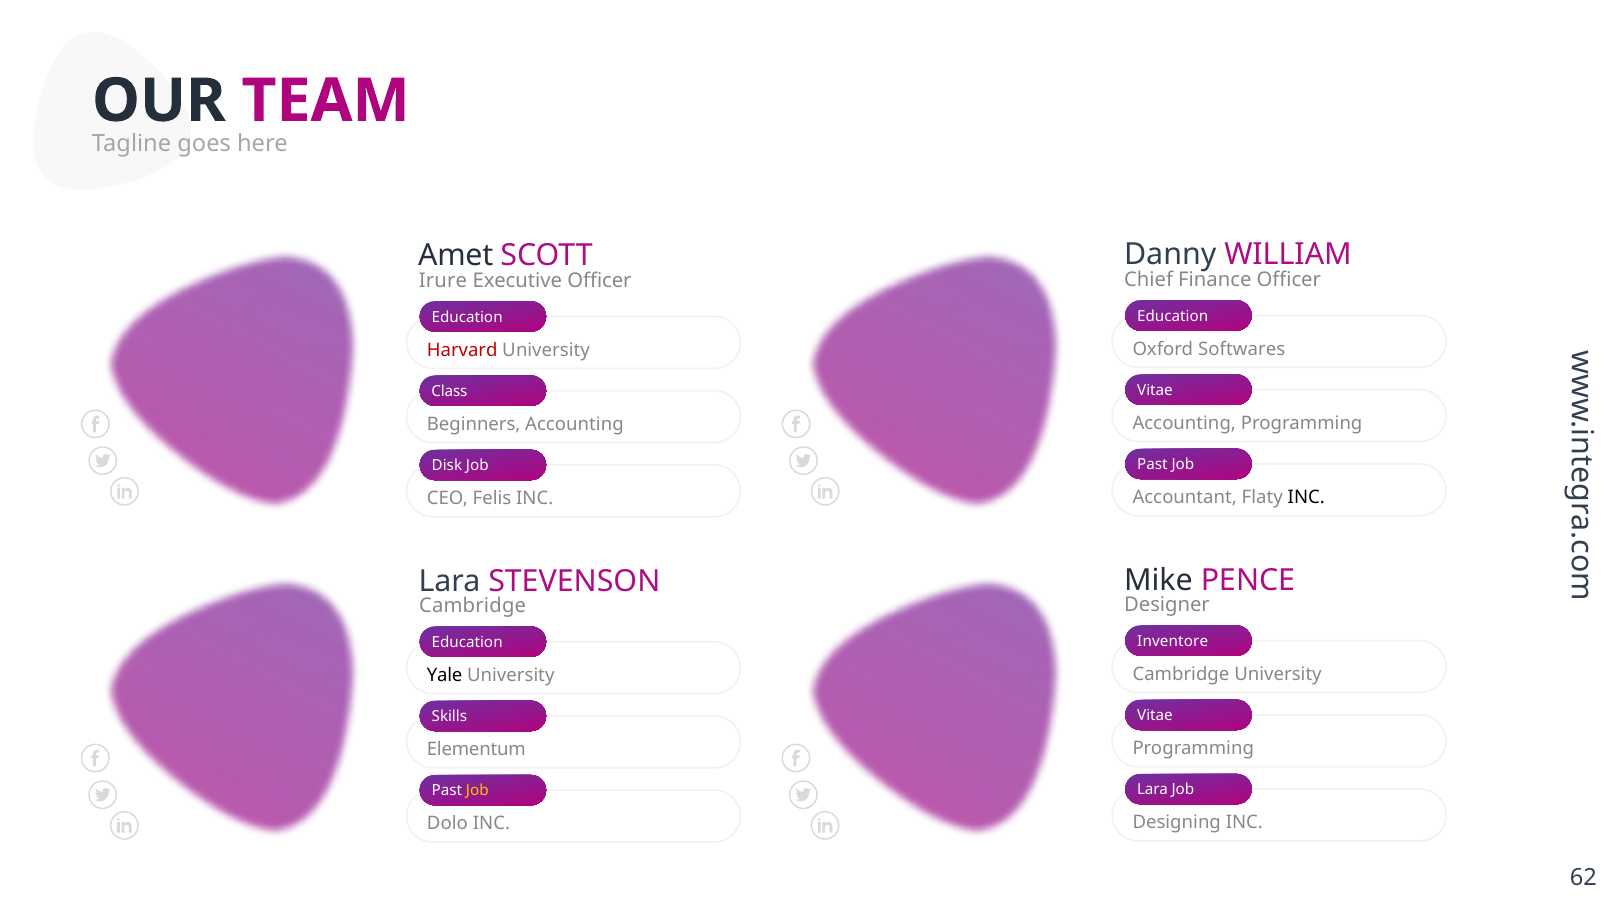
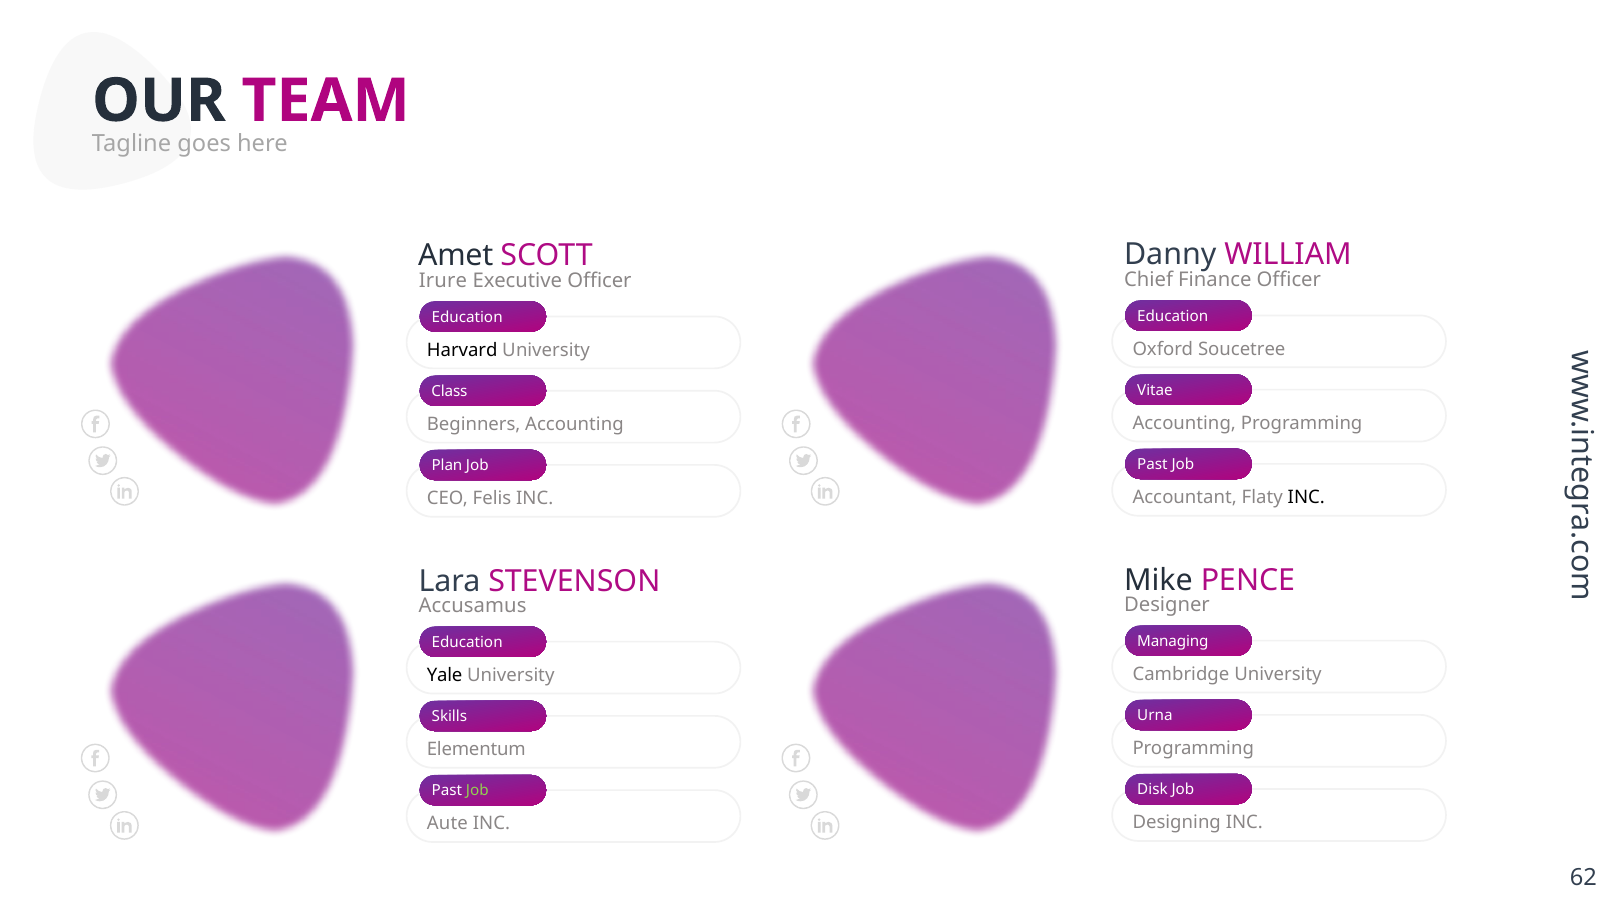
Softwares: Softwares -> Soucetree
Harvard colour: red -> black
Disk: Disk -> Plan
Cambridge at (473, 605): Cambridge -> Accusamus
Inventore: Inventore -> Managing
Vitae at (1155, 715): Vitae -> Urna
Lara at (1153, 789): Lara -> Disk
Job at (477, 790) colour: yellow -> light green
Dolo: Dolo -> Aute
